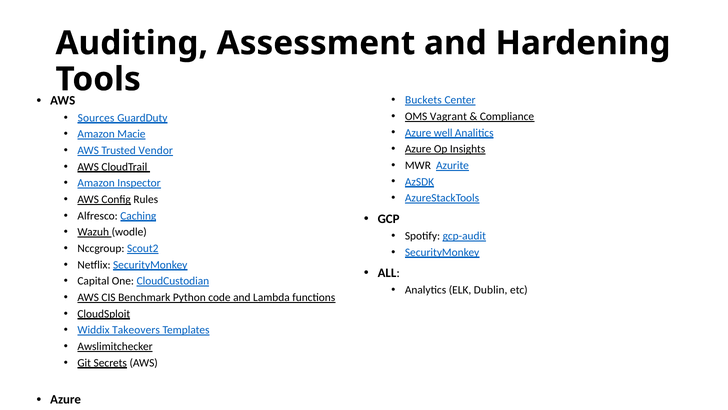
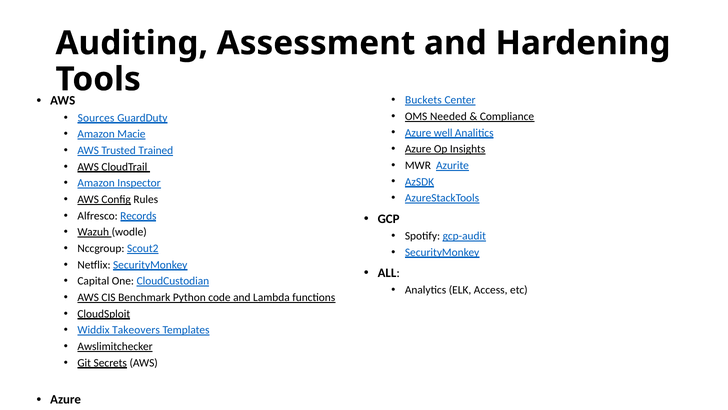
Vagrant: Vagrant -> Needed
Vendor: Vendor -> Trained
Caching: Caching -> Records
Dublin: Dublin -> Access
